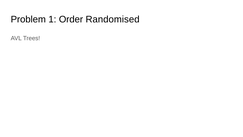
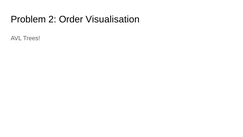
1: 1 -> 2
Randomised: Randomised -> Visualisation
